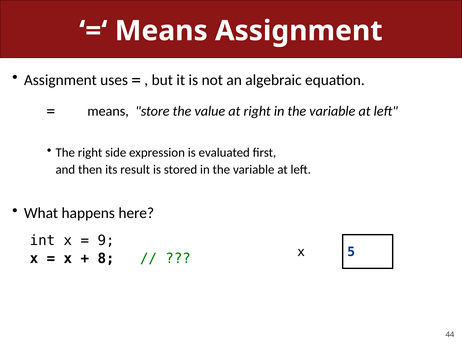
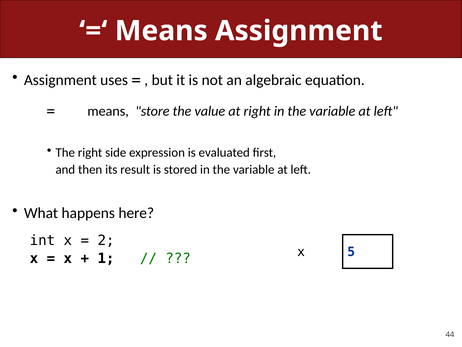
9: 9 -> 2
8: 8 -> 1
